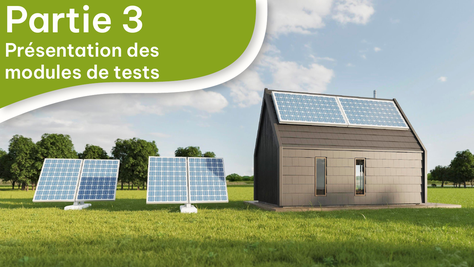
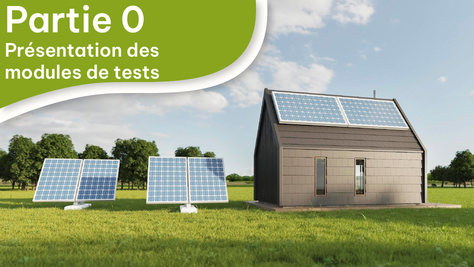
3: 3 -> 0
